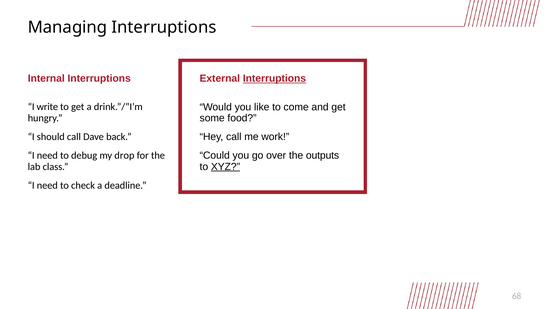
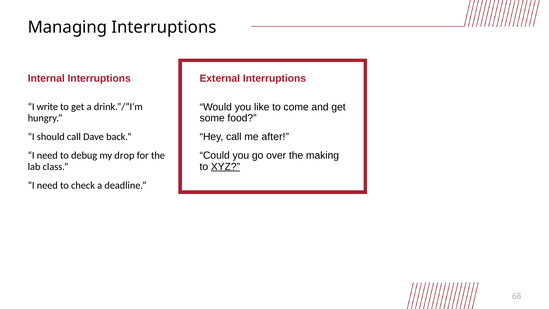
Interruptions at (274, 79) underline: present -> none
work: work -> after
outputs: outputs -> making
